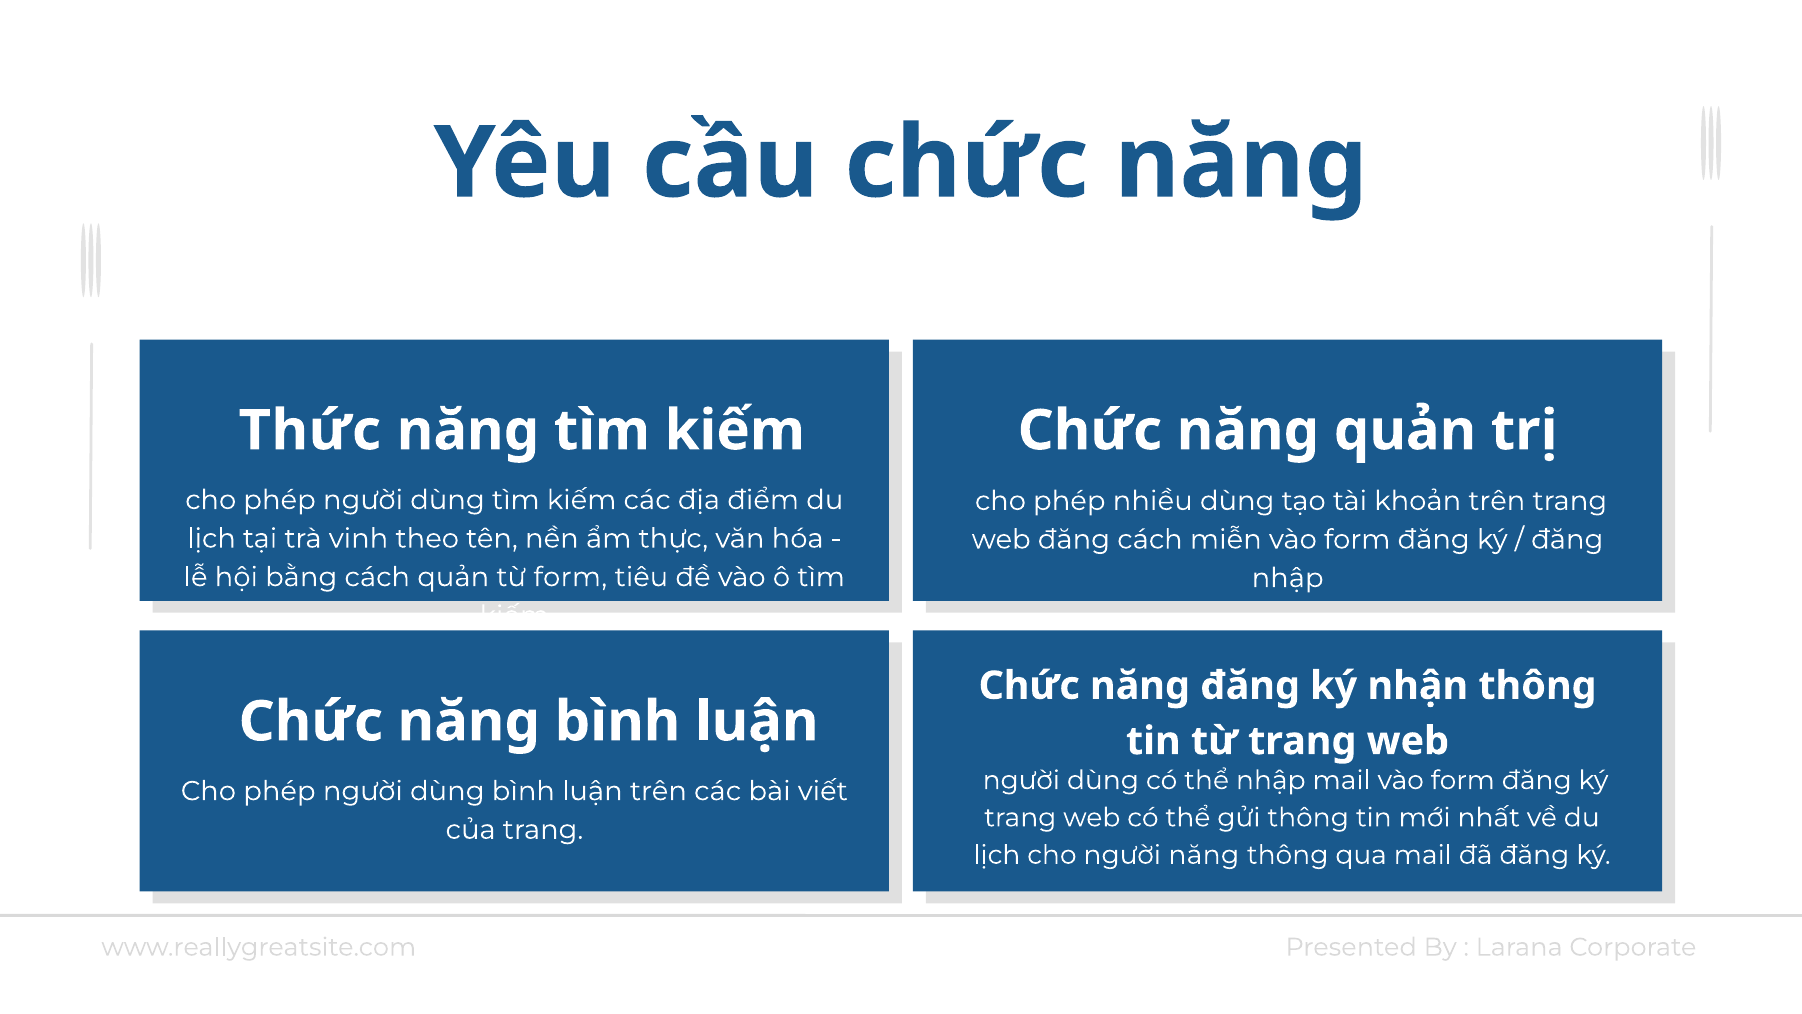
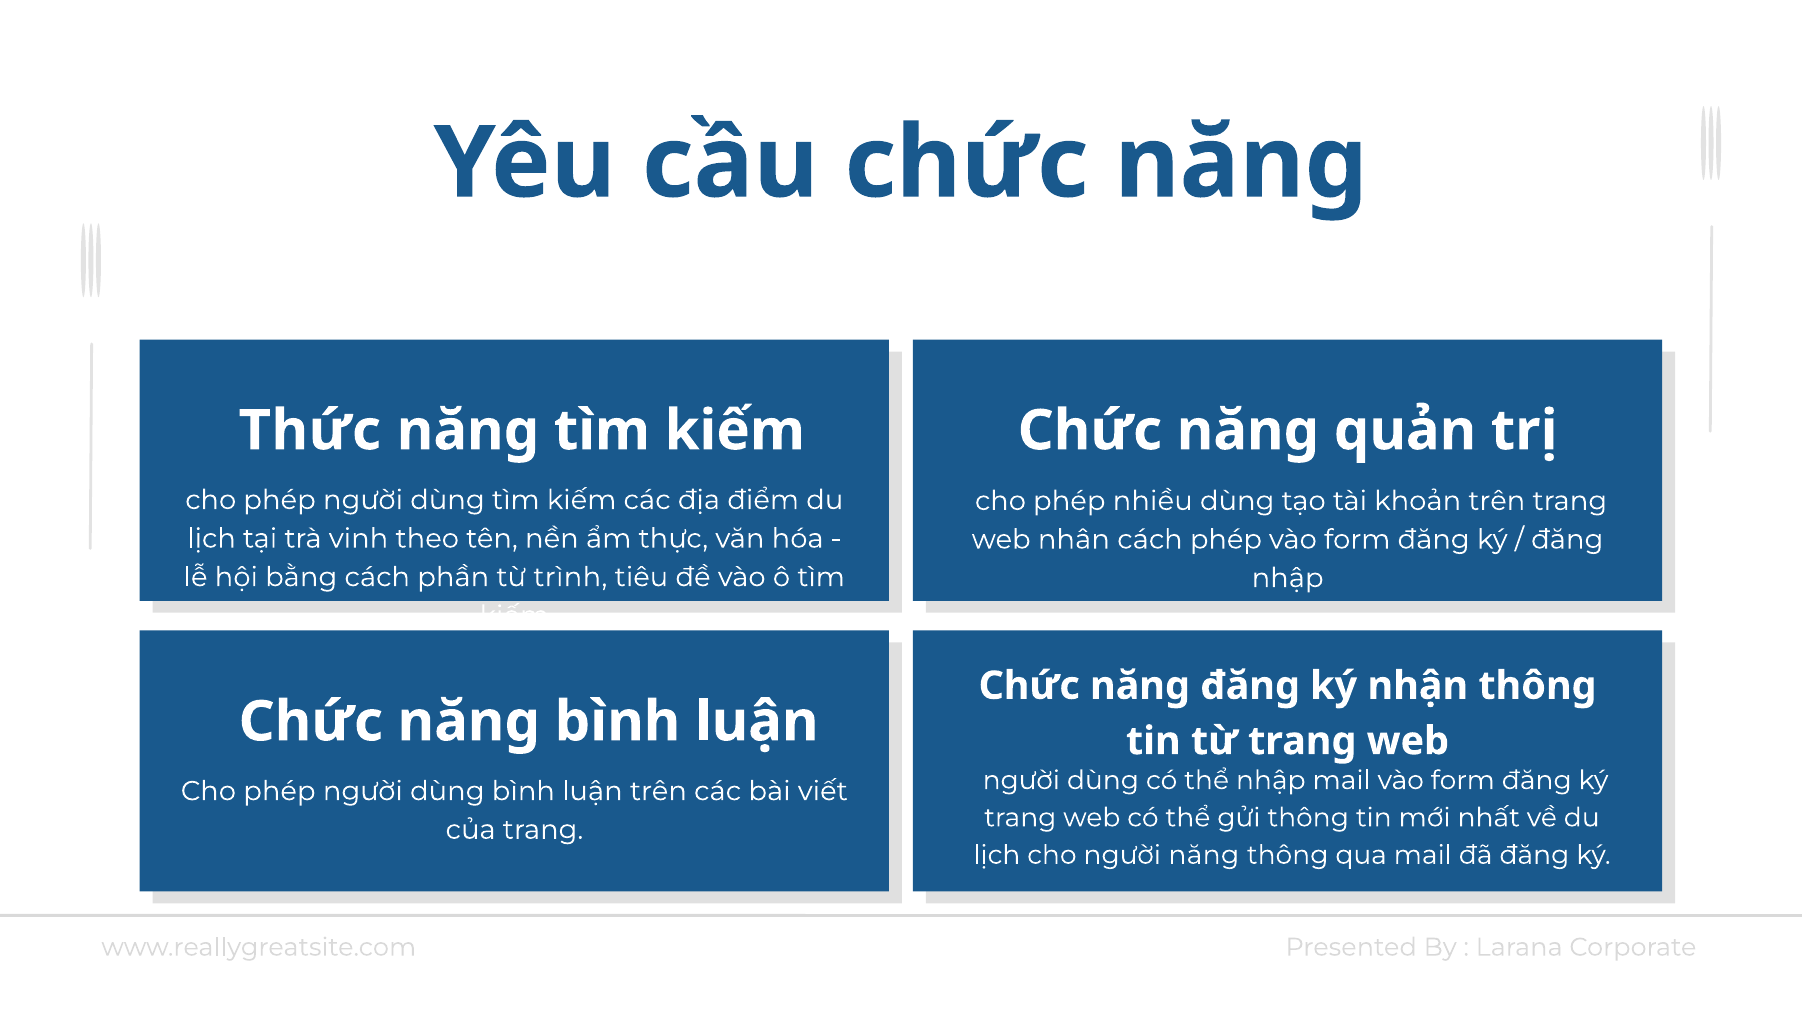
web đăng: đăng -> nhân
cách miễn: miễn -> phép
cách quản: quản -> phần
từ form: form -> trình
